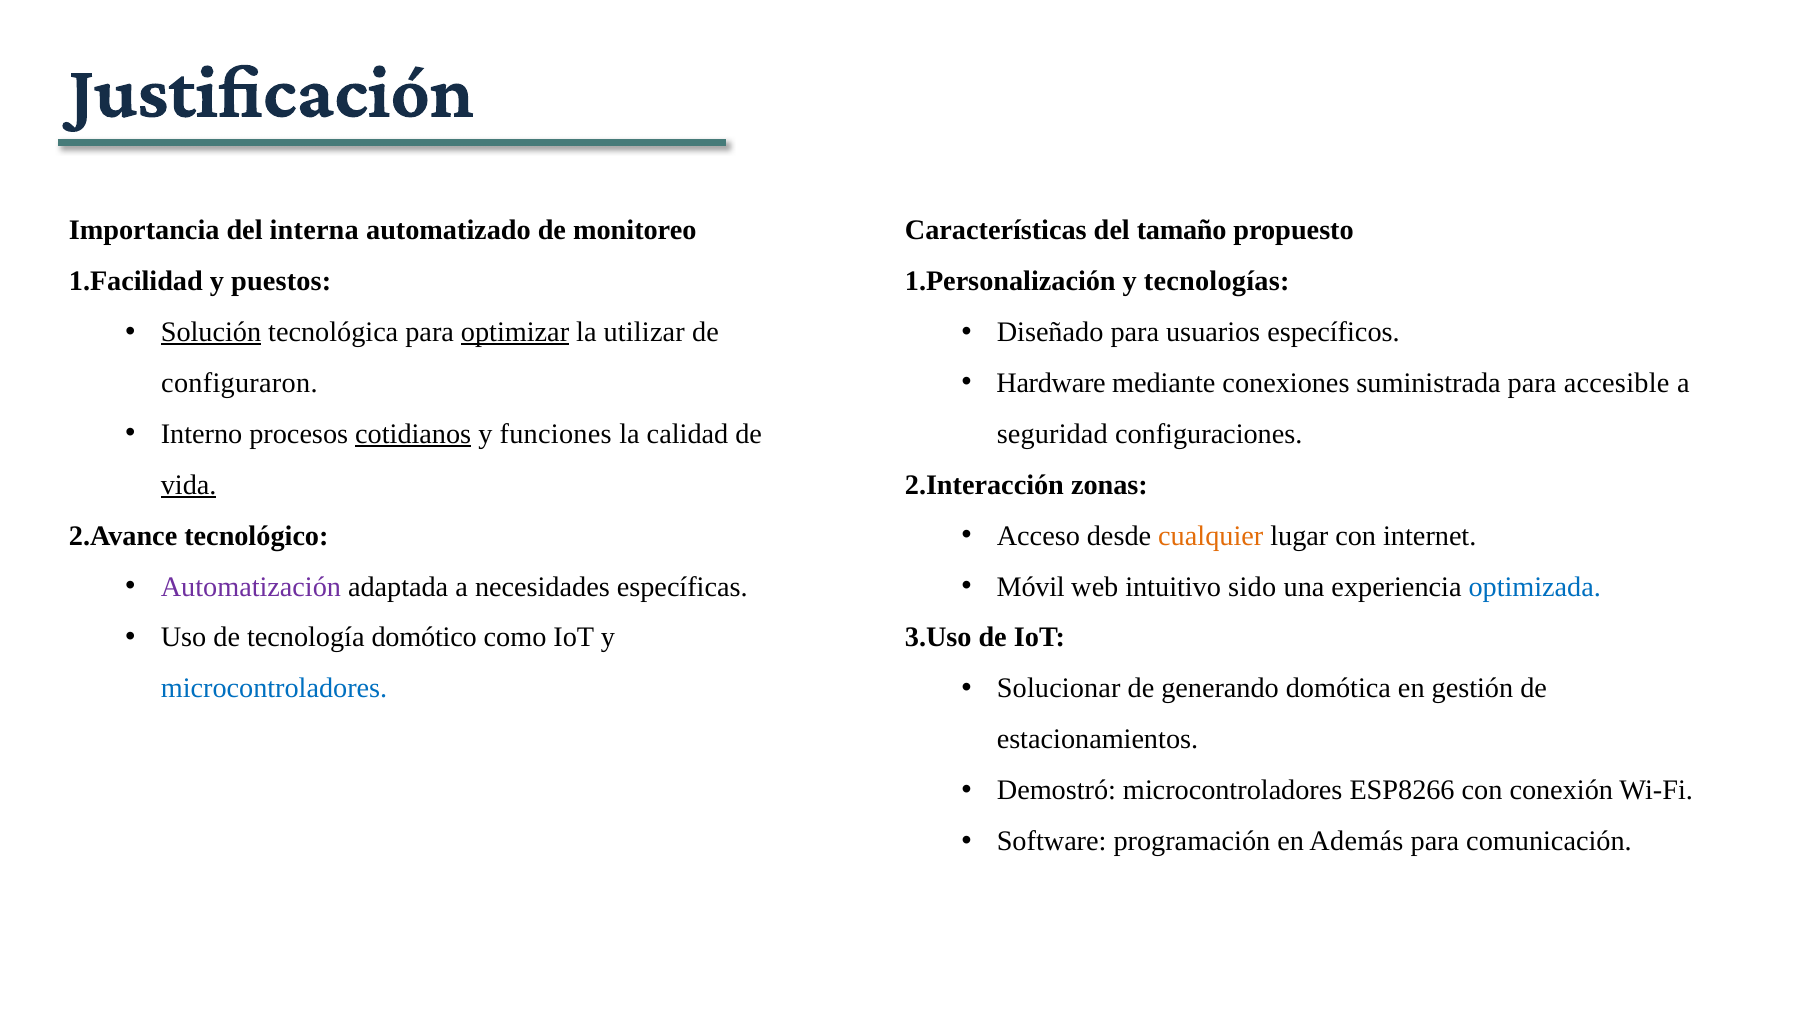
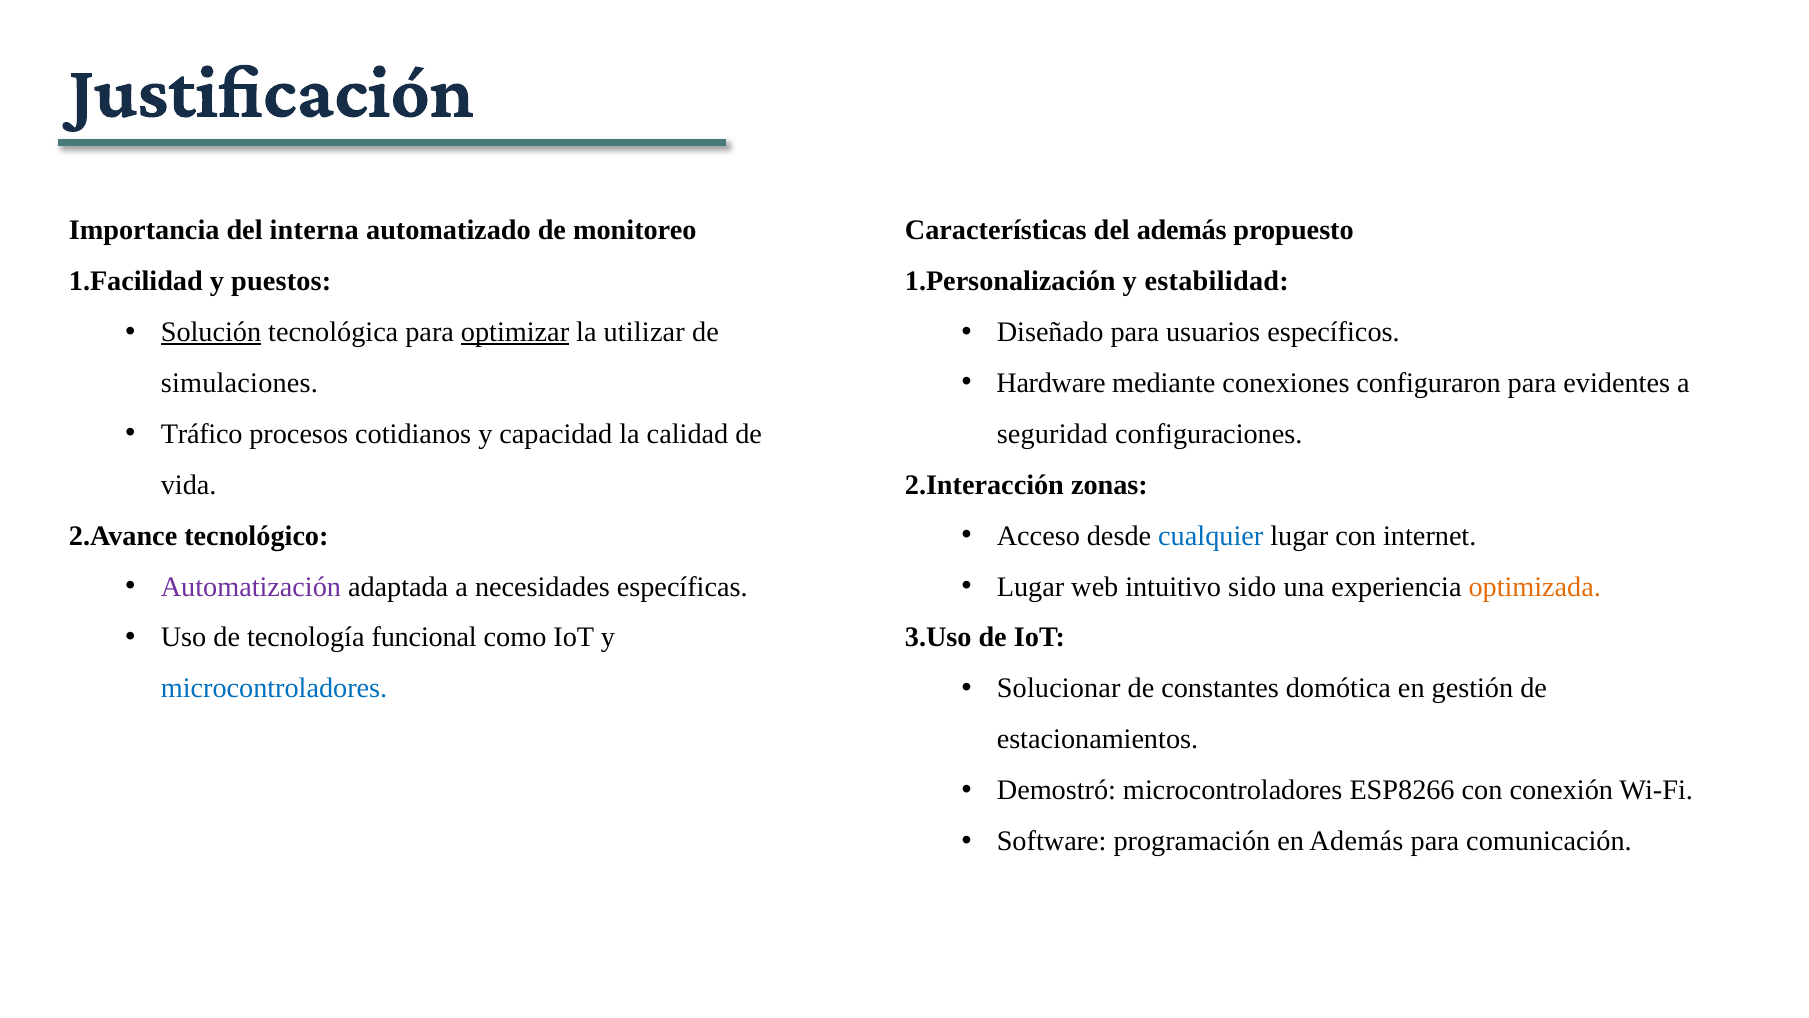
del tamaño: tamaño -> además
tecnologías: tecnologías -> estabilidad
suministrada: suministrada -> configuraron
accesible: accesible -> evidentes
configuraron: configuraron -> simulaciones
Interno: Interno -> Tráfico
cotidianos underline: present -> none
funciones: funciones -> capacidad
vida underline: present -> none
cualquier colour: orange -> blue
Móvil at (1031, 586): Móvil -> Lugar
optimizada colour: blue -> orange
domótico: domótico -> funcional
generando: generando -> constantes
